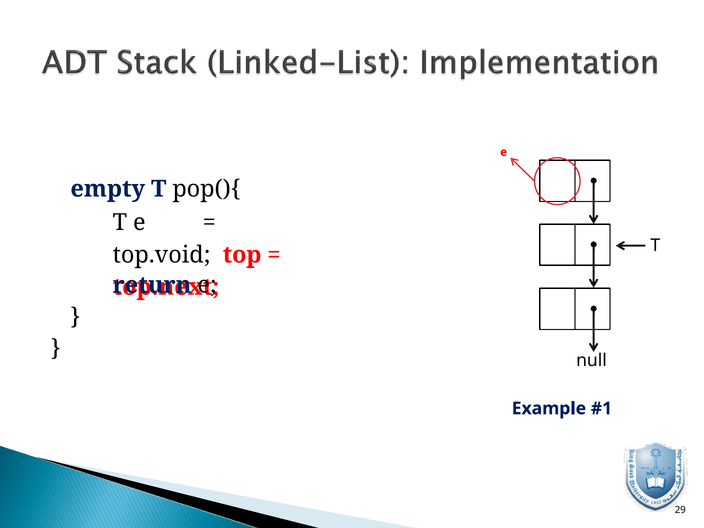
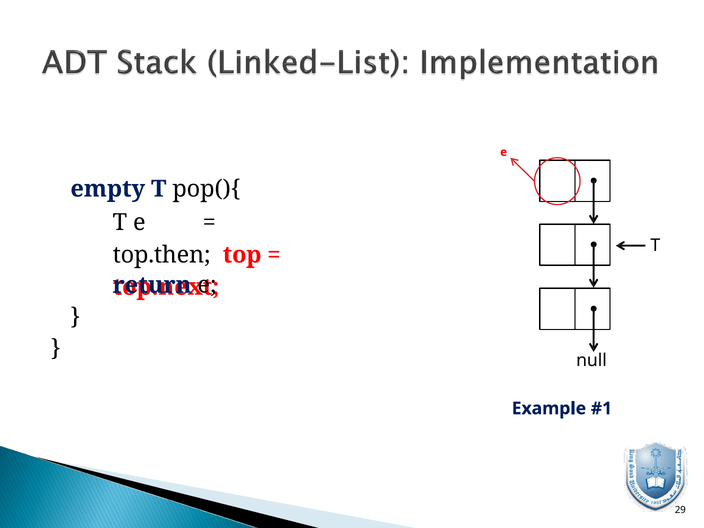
top.void: top.void -> top.then
